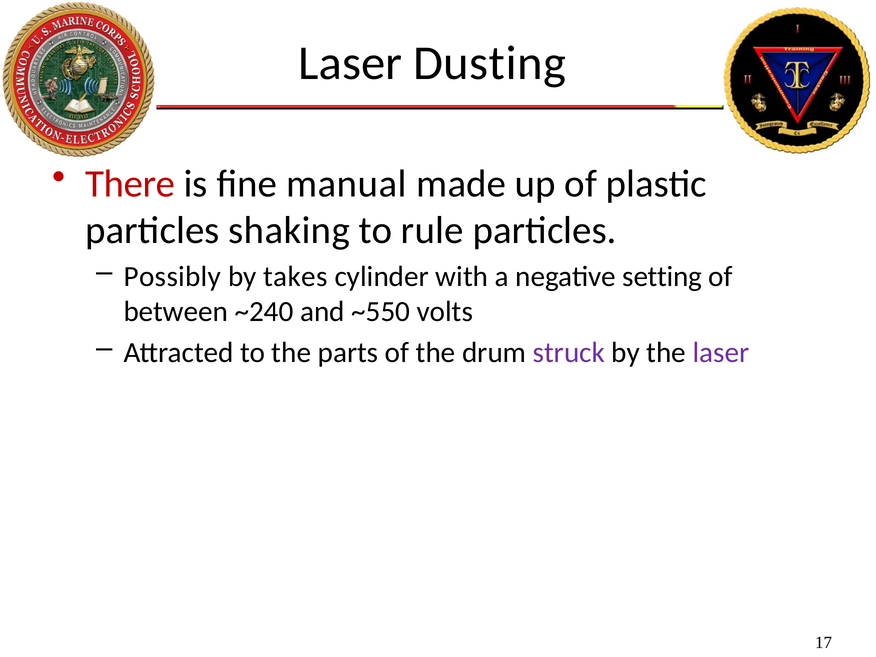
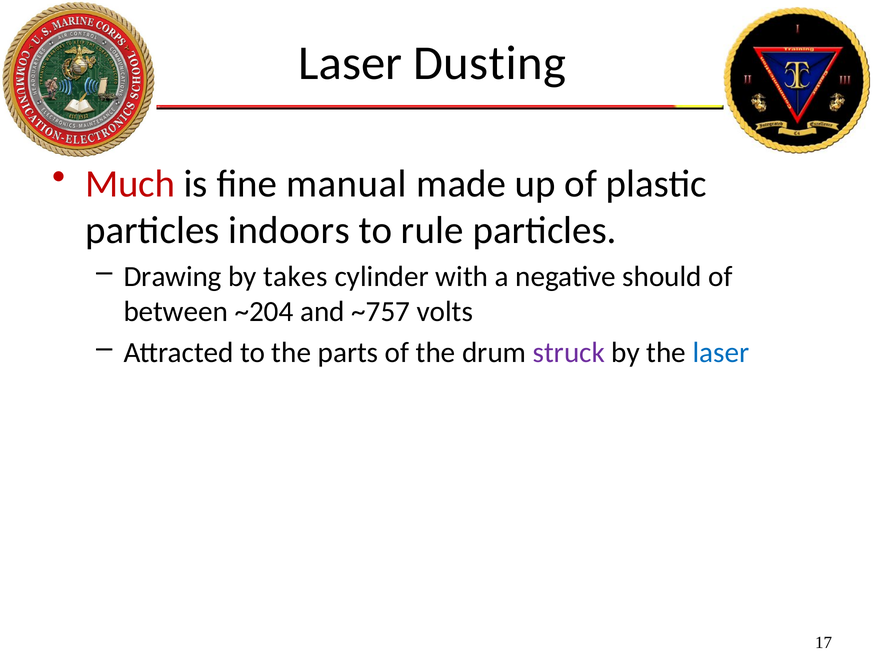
There: There -> Much
shaking: shaking -> indoors
Possibly: Possibly -> Drawing
setting: setting -> should
~240: ~240 -> ~204
~550: ~550 -> ~757
laser at (721, 352) colour: purple -> blue
